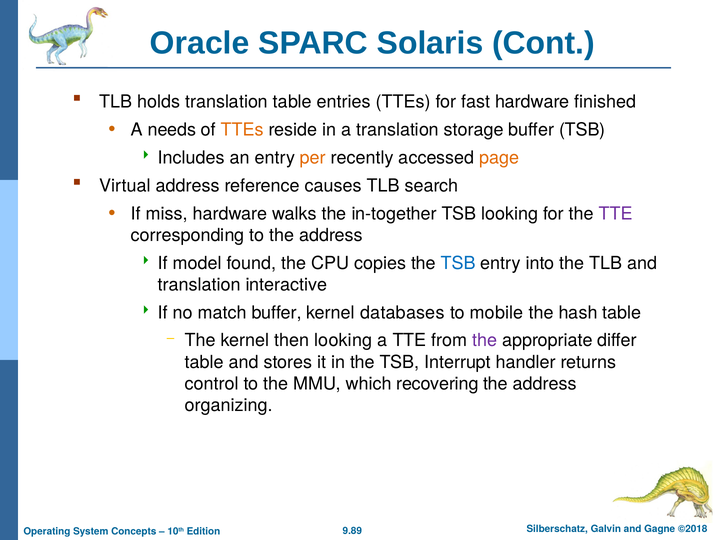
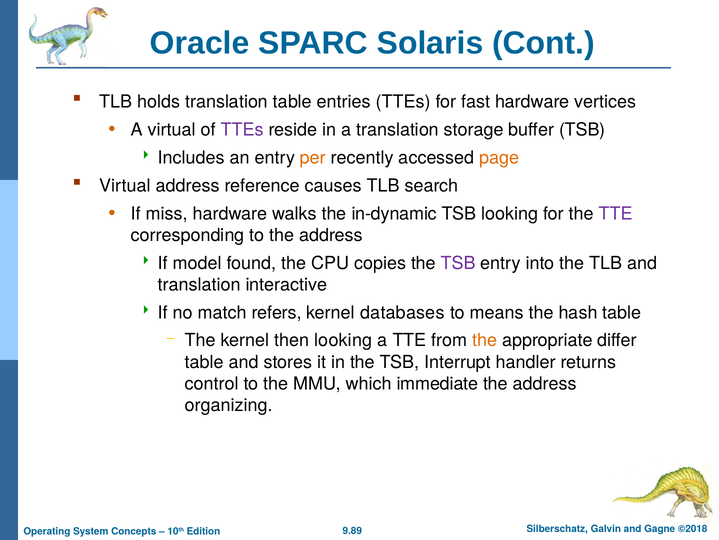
finished: finished -> vertices
A needs: needs -> virtual
TTEs at (242, 130) colour: orange -> purple
in-together: in-together -> in-dynamic
TSB at (458, 263) colour: blue -> purple
match buffer: buffer -> refers
mobile: mobile -> means
the at (485, 340) colour: purple -> orange
recovering: recovering -> immediate
